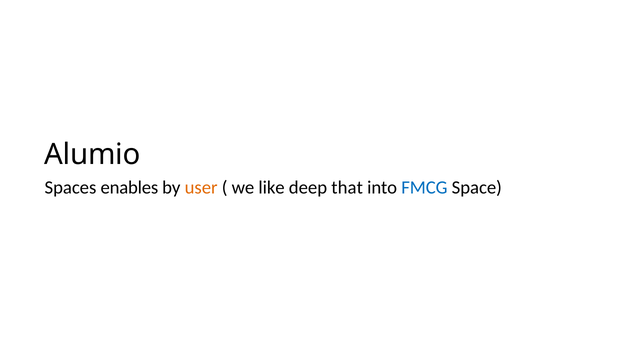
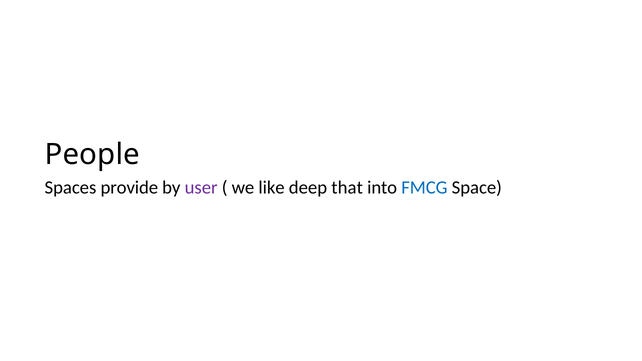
Alumio: Alumio -> People
enables: enables -> provide
user colour: orange -> purple
